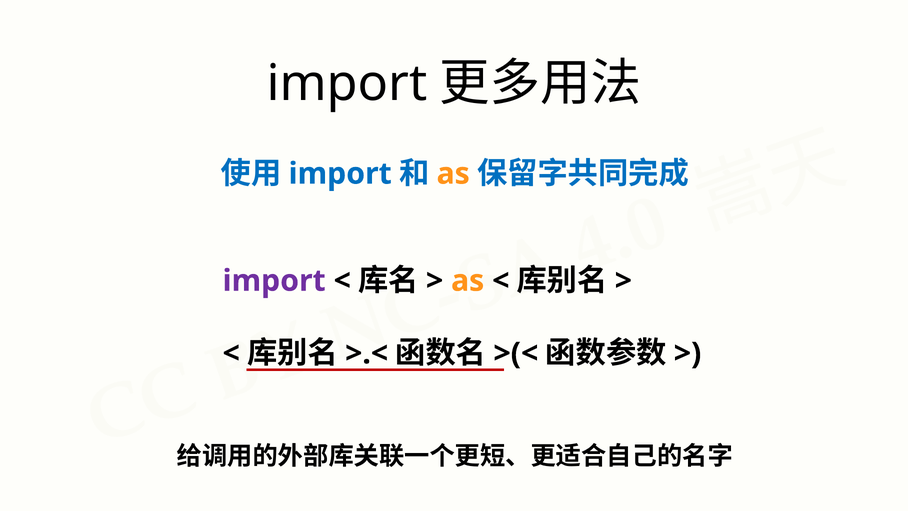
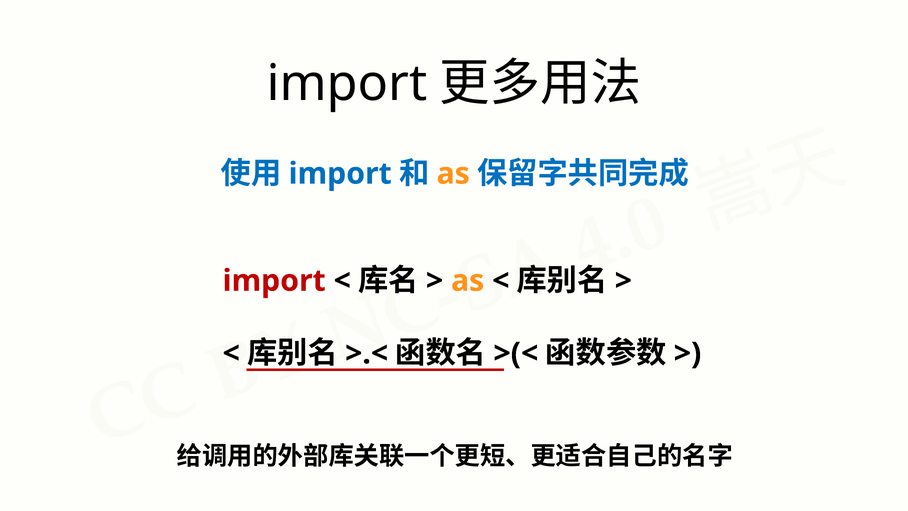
import at (274, 281) colour: purple -> red
